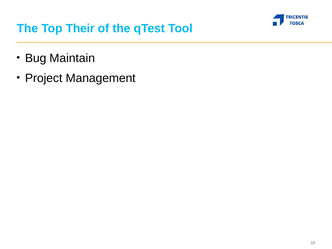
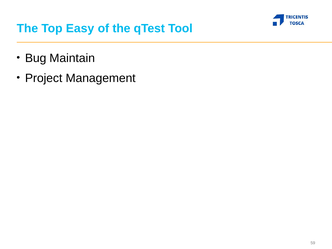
Their: Their -> Easy
